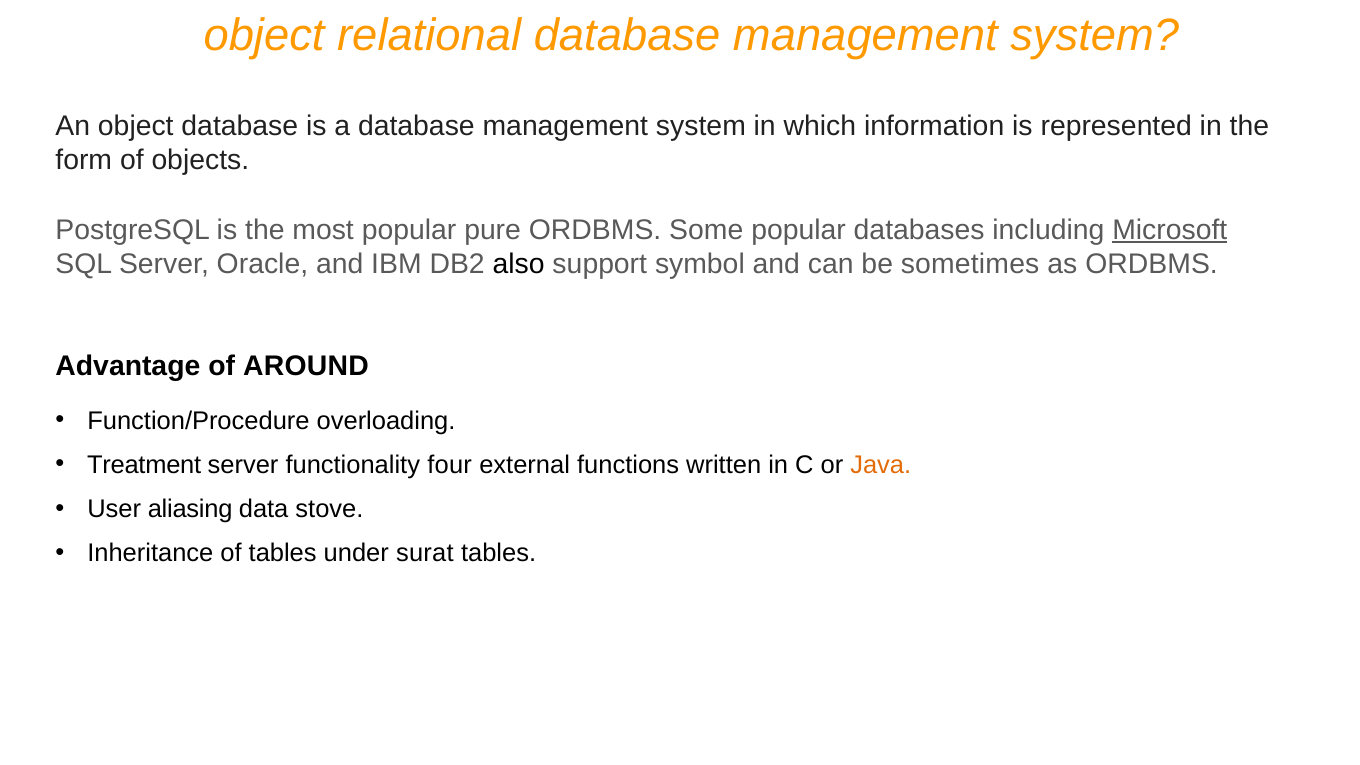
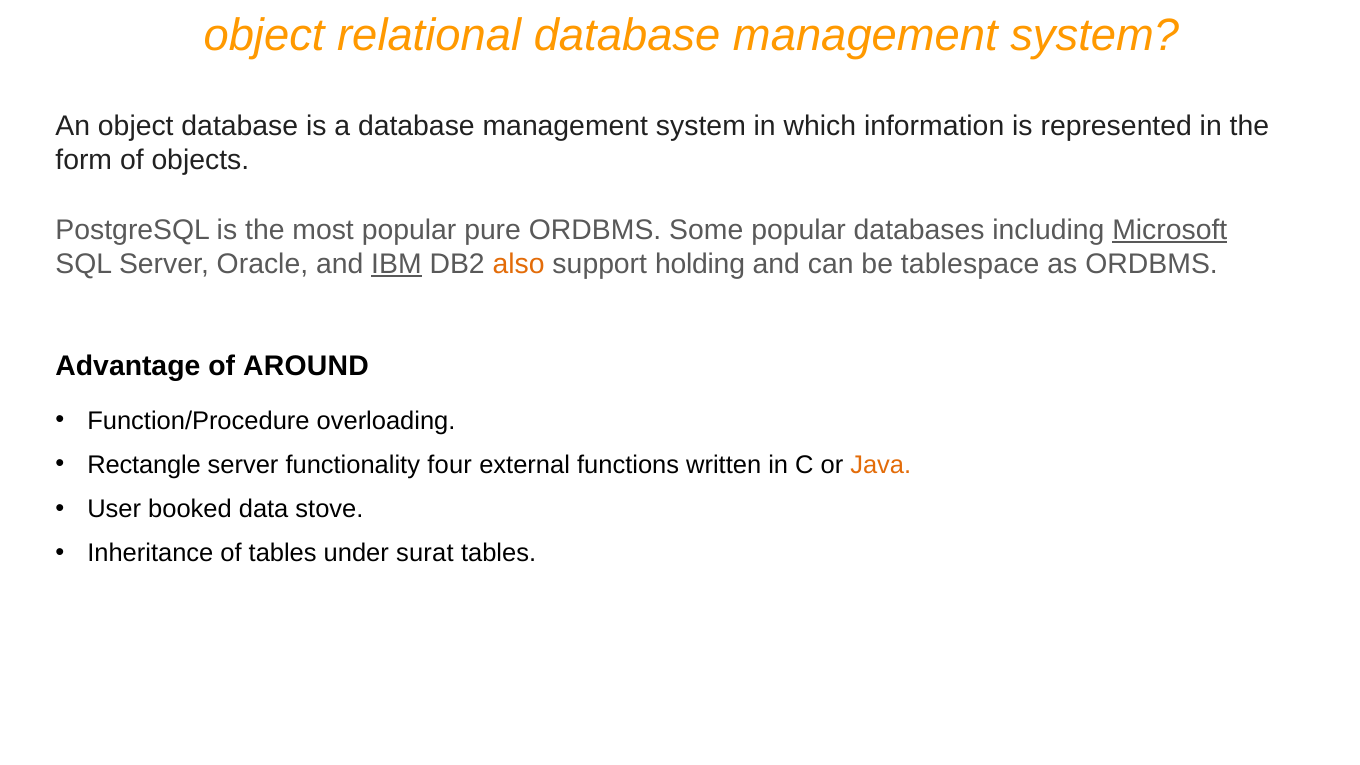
IBM underline: none -> present
also colour: black -> orange
symbol: symbol -> holding
sometimes: sometimes -> tablespace
Treatment: Treatment -> Rectangle
aliasing: aliasing -> booked
